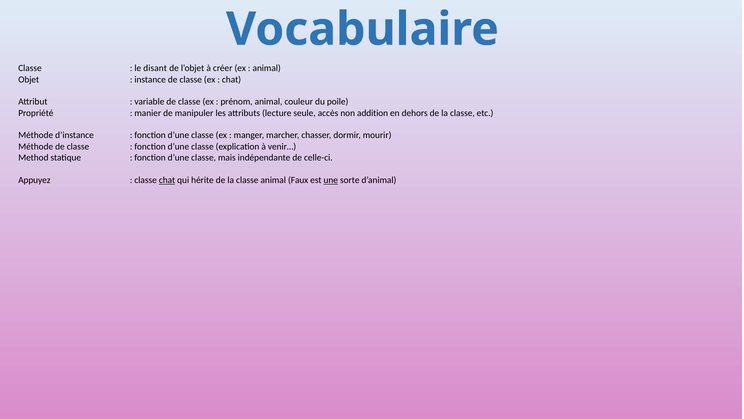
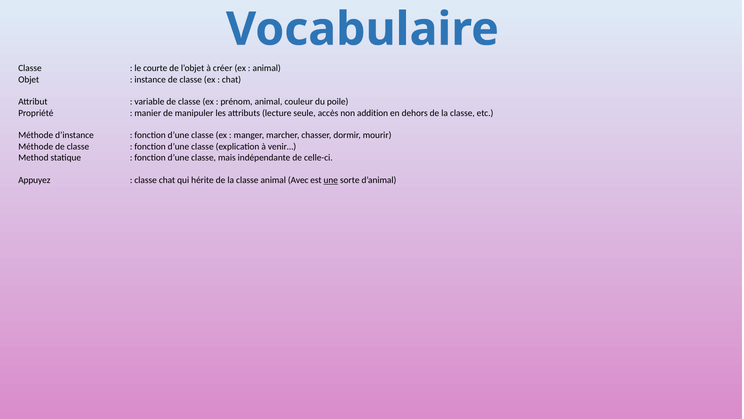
disant: disant -> courte
chat at (167, 180) underline: present -> none
Faux: Faux -> Avec
